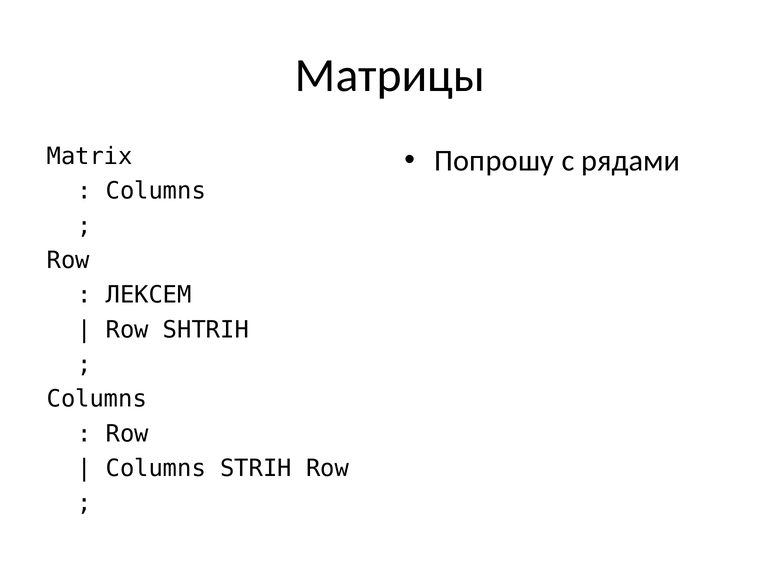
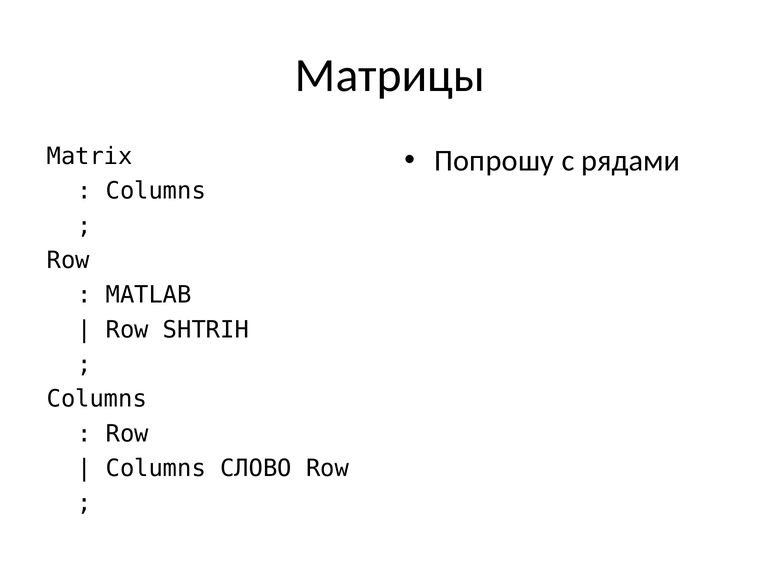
ЛЕКСЕМ: ЛЕКСЕМ -> MATLAB
STRIH: STRIH -> СЛОВО
